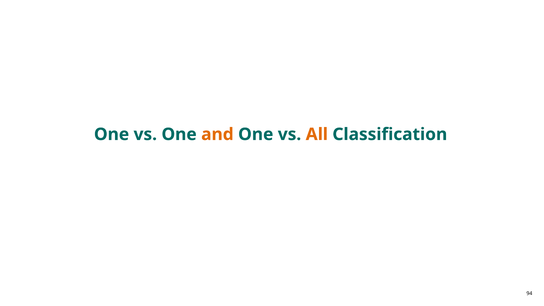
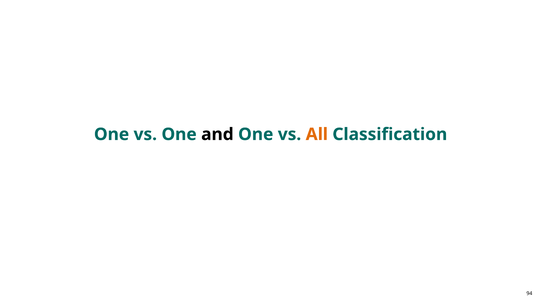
and colour: orange -> black
